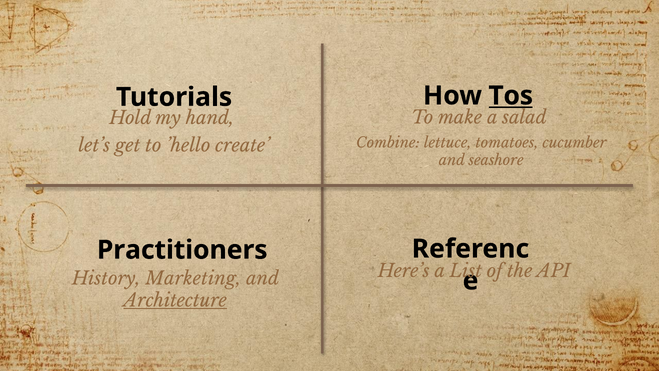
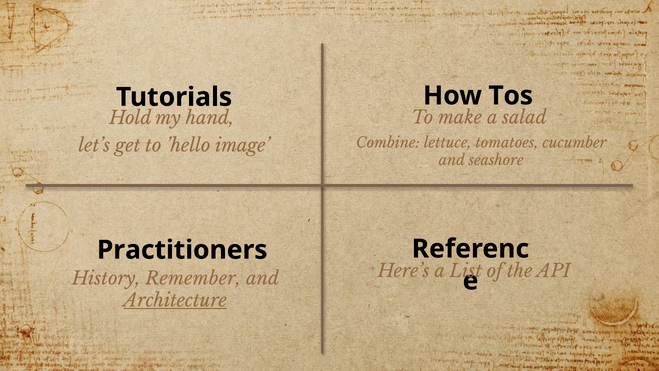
Tos underline: present -> none
create: create -> image
Marketing: Marketing -> Remember
